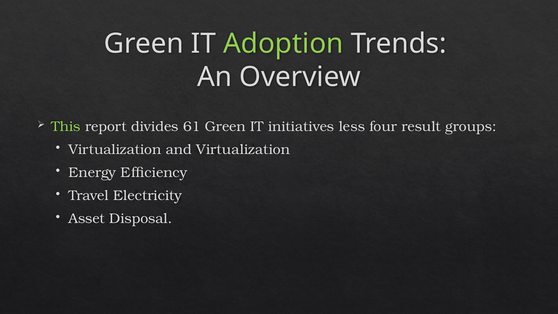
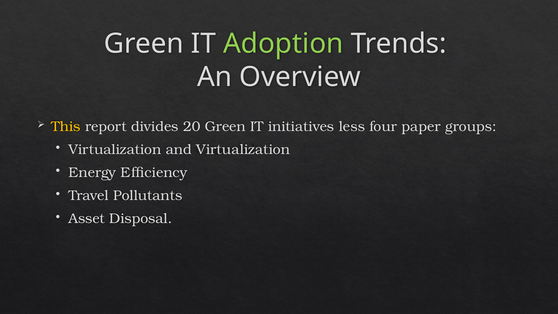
This colour: light green -> yellow
61: 61 -> 20
result: result -> paper
Electricity: Electricity -> Pollutants
